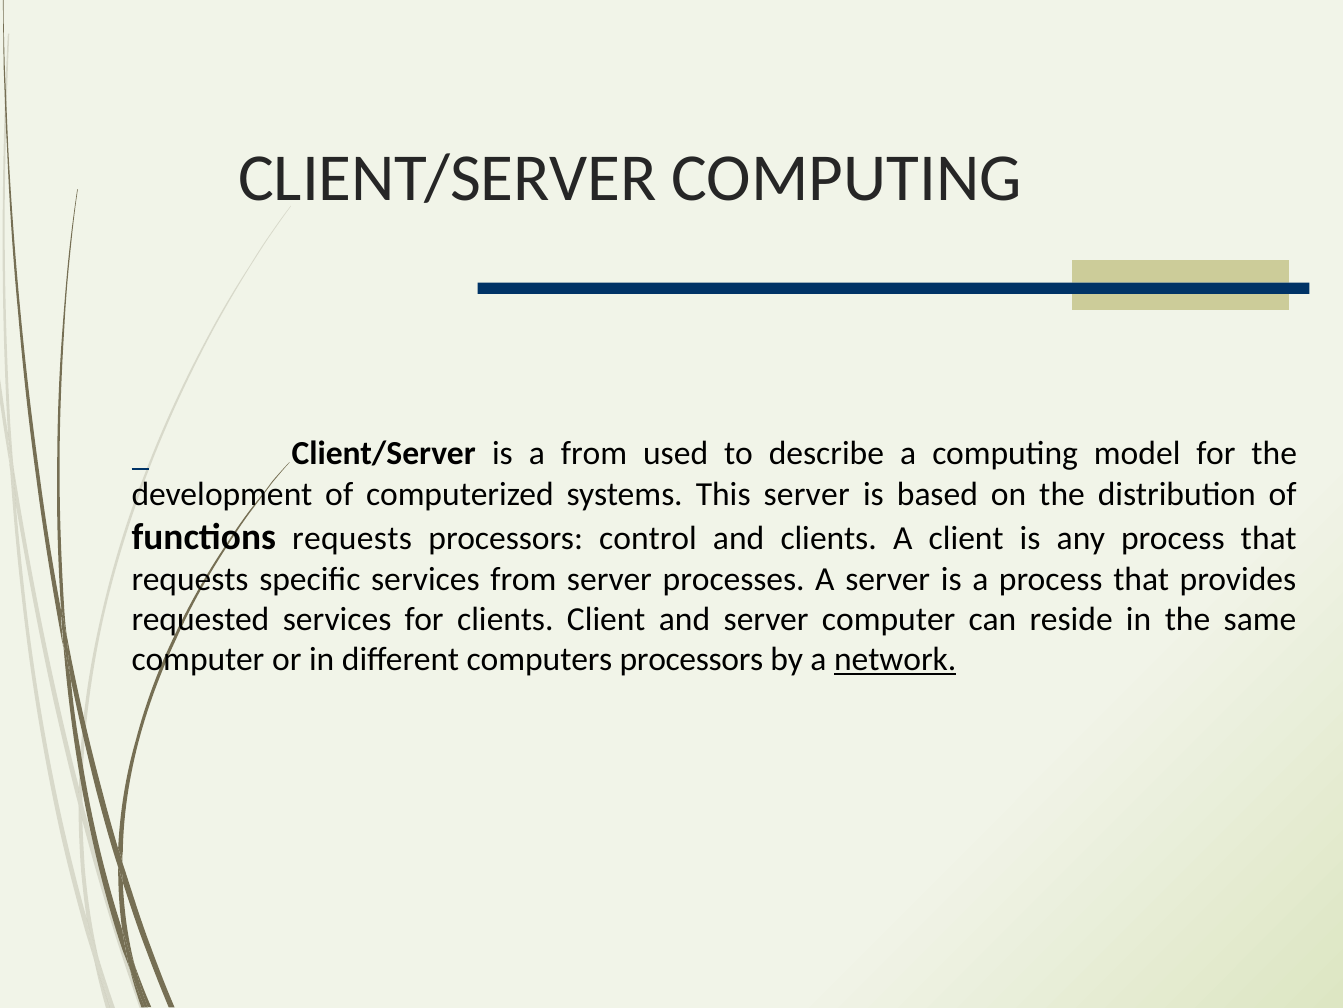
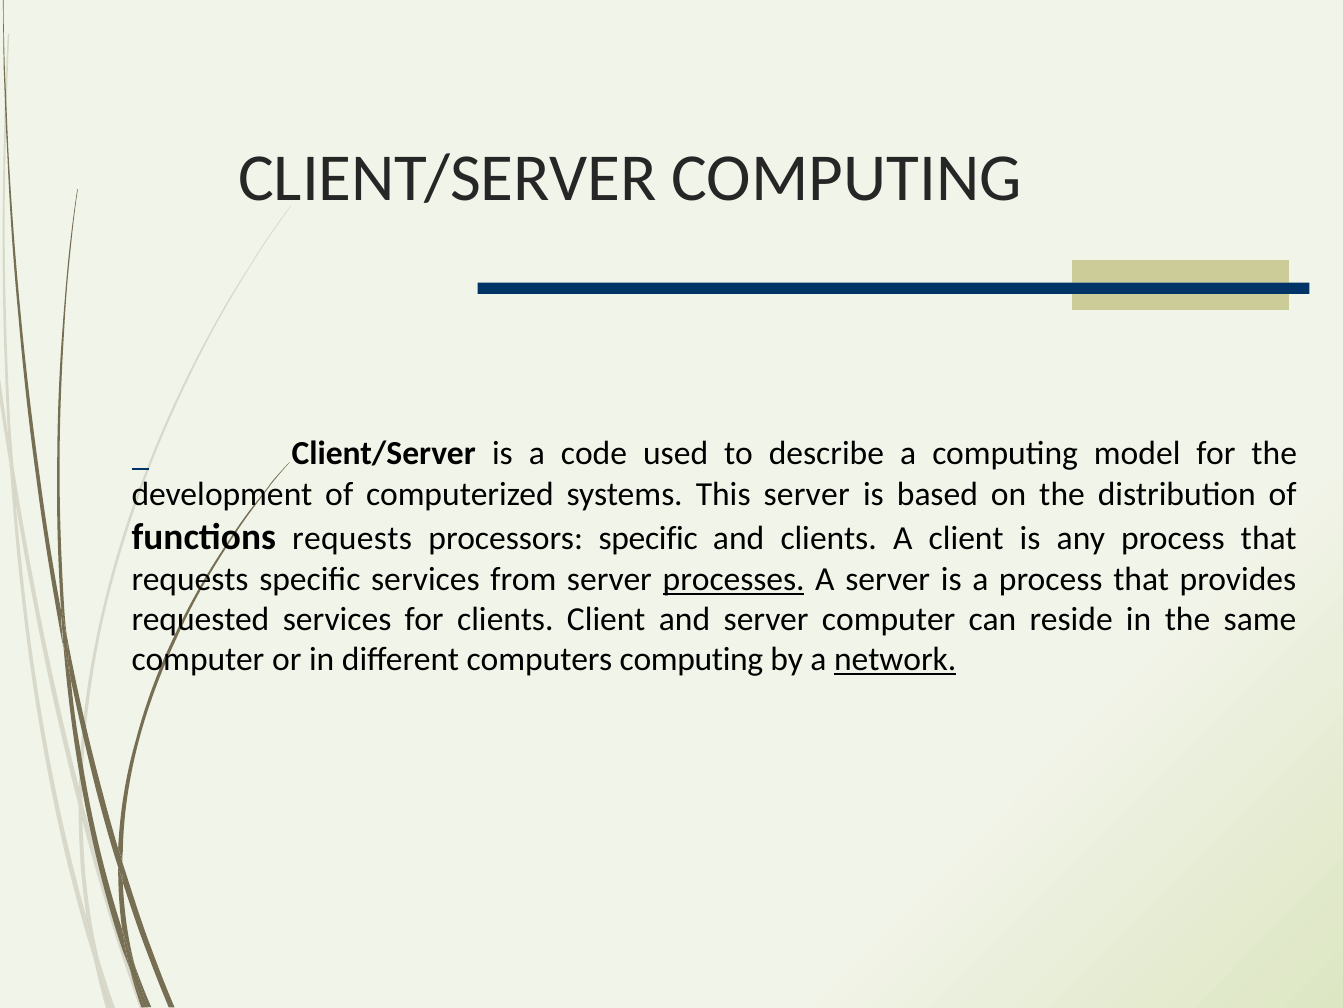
a from: from -> code
processors control: control -> specific
processes underline: none -> present
computers processors: processors -> computing
